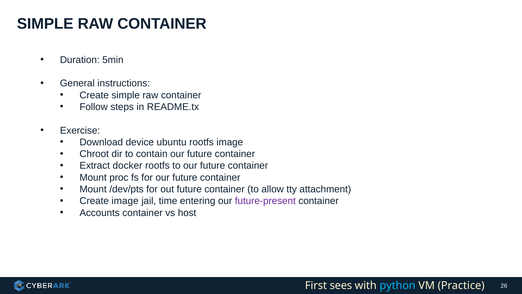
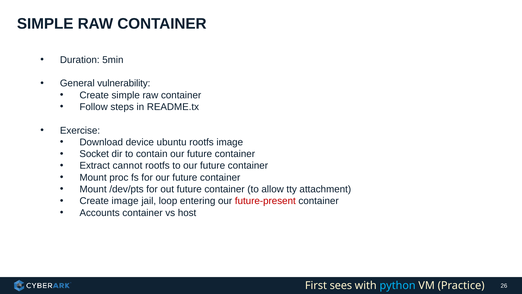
instructions: instructions -> vulnerability
Chroot: Chroot -> Socket
docker: docker -> cannot
time: time -> loop
future-present colour: purple -> red
